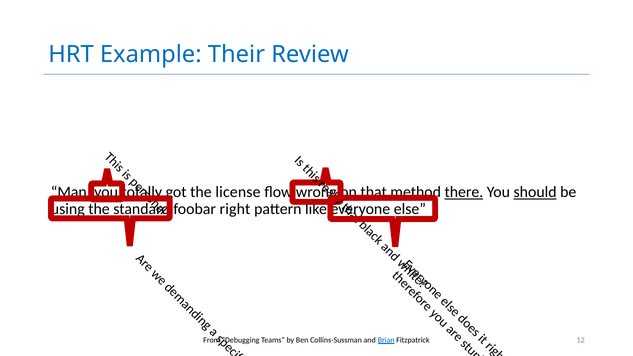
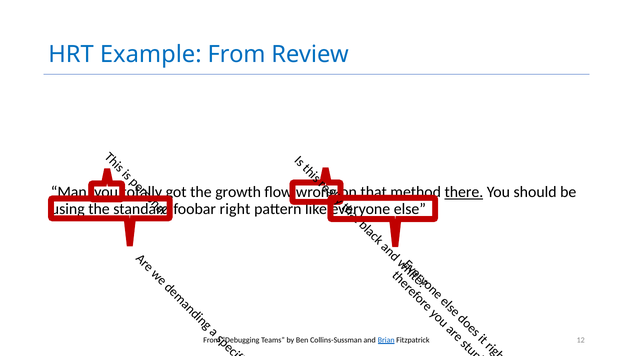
Example Their: Their -> From
license: license -> growth
should underline: present -> none
